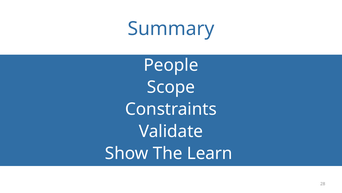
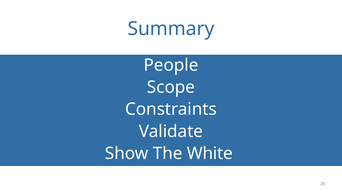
Learn: Learn -> White
